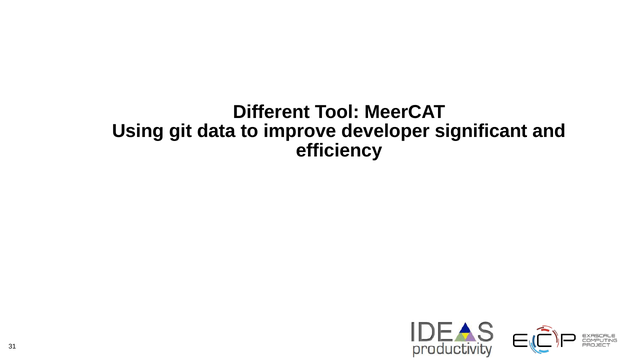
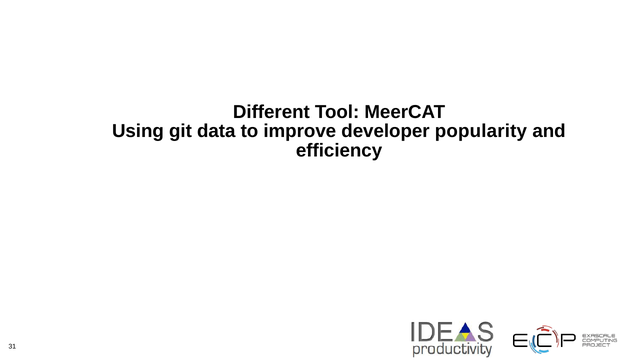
significant: significant -> popularity
